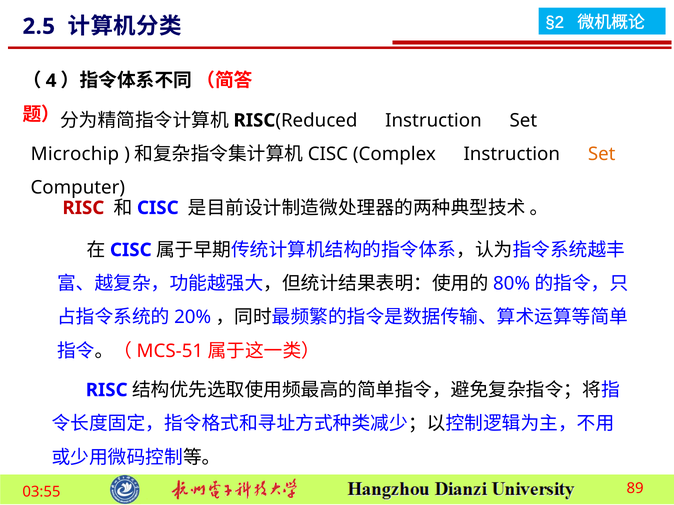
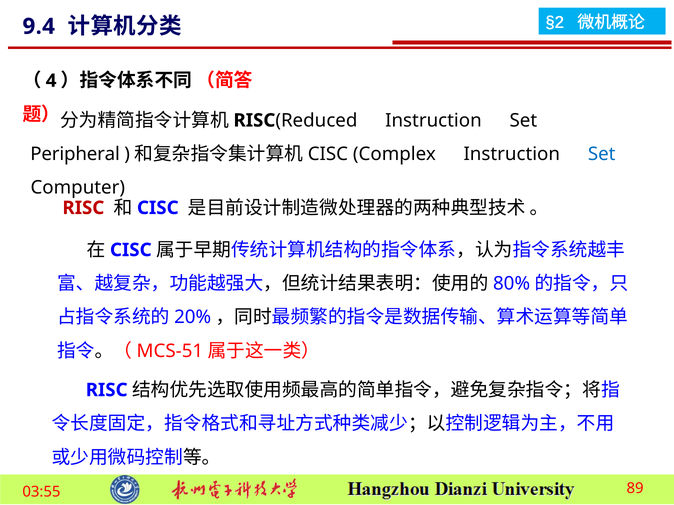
2.5: 2.5 -> 9.4
Microchip: Microchip -> Peripheral
Set at (602, 154) colour: orange -> blue
